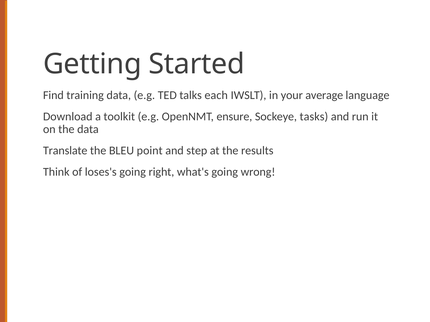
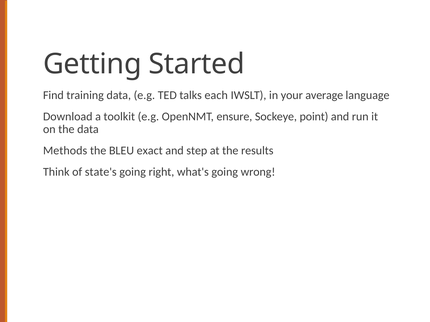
tasks: tasks -> point
Translate: Translate -> Methods
point: point -> exact
loses's: loses's -> state's
